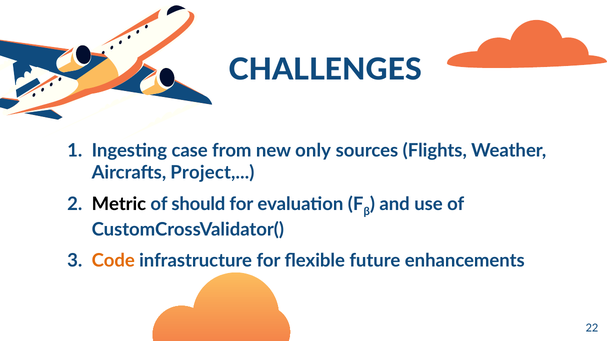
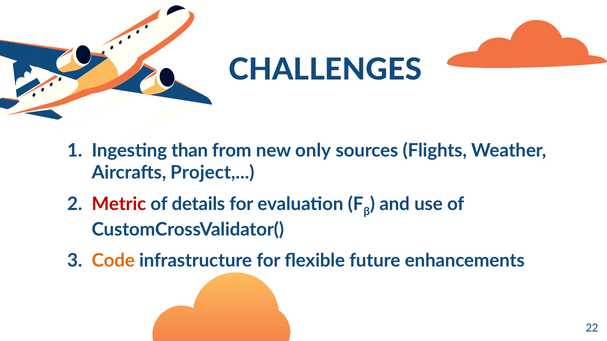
case: case -> than
Metric colour: black -> red
should: should -> details
